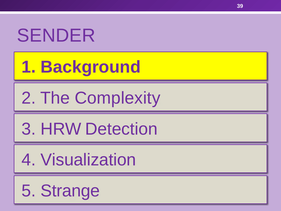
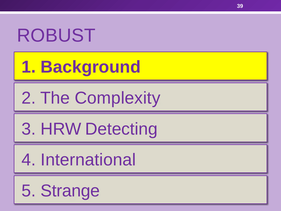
SENDER: SENDER -> ROBUST
Detection: Detection -> Detecting
Visualization: Visualization -> International
